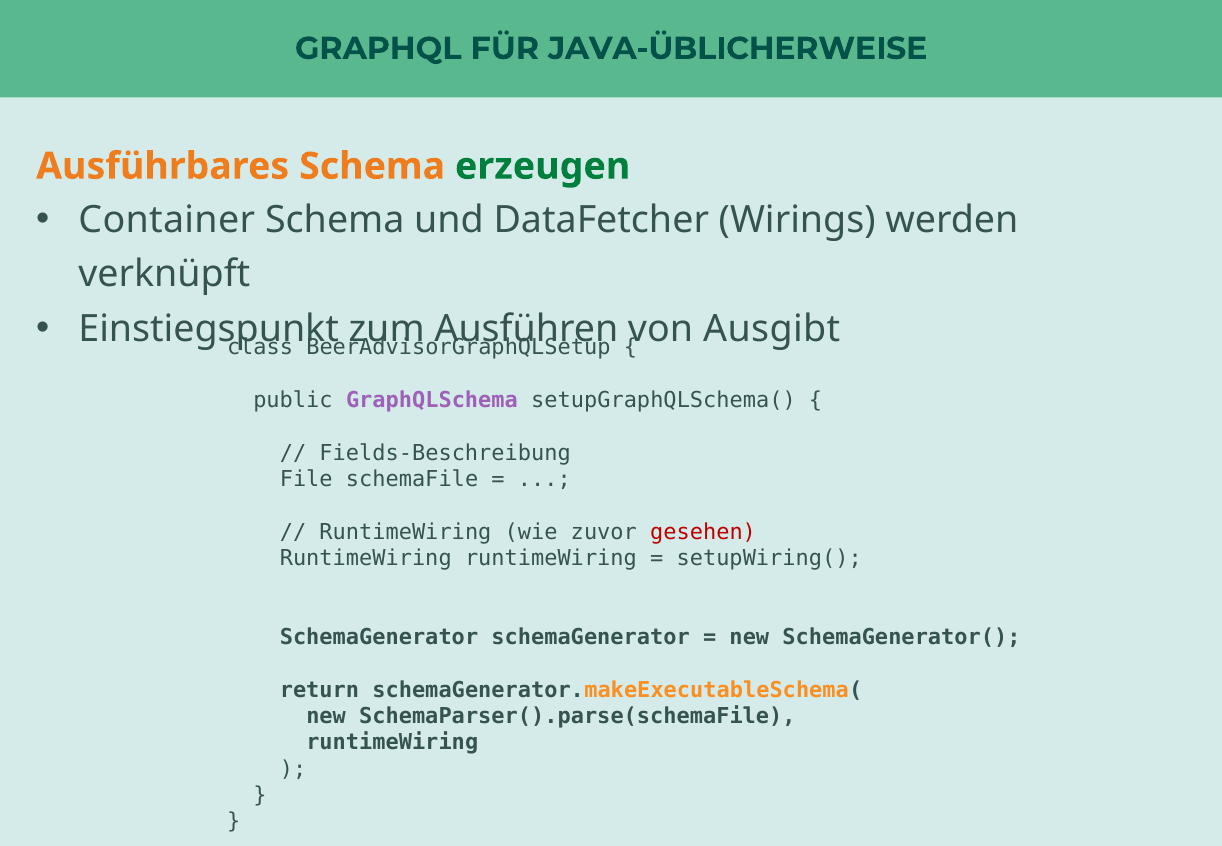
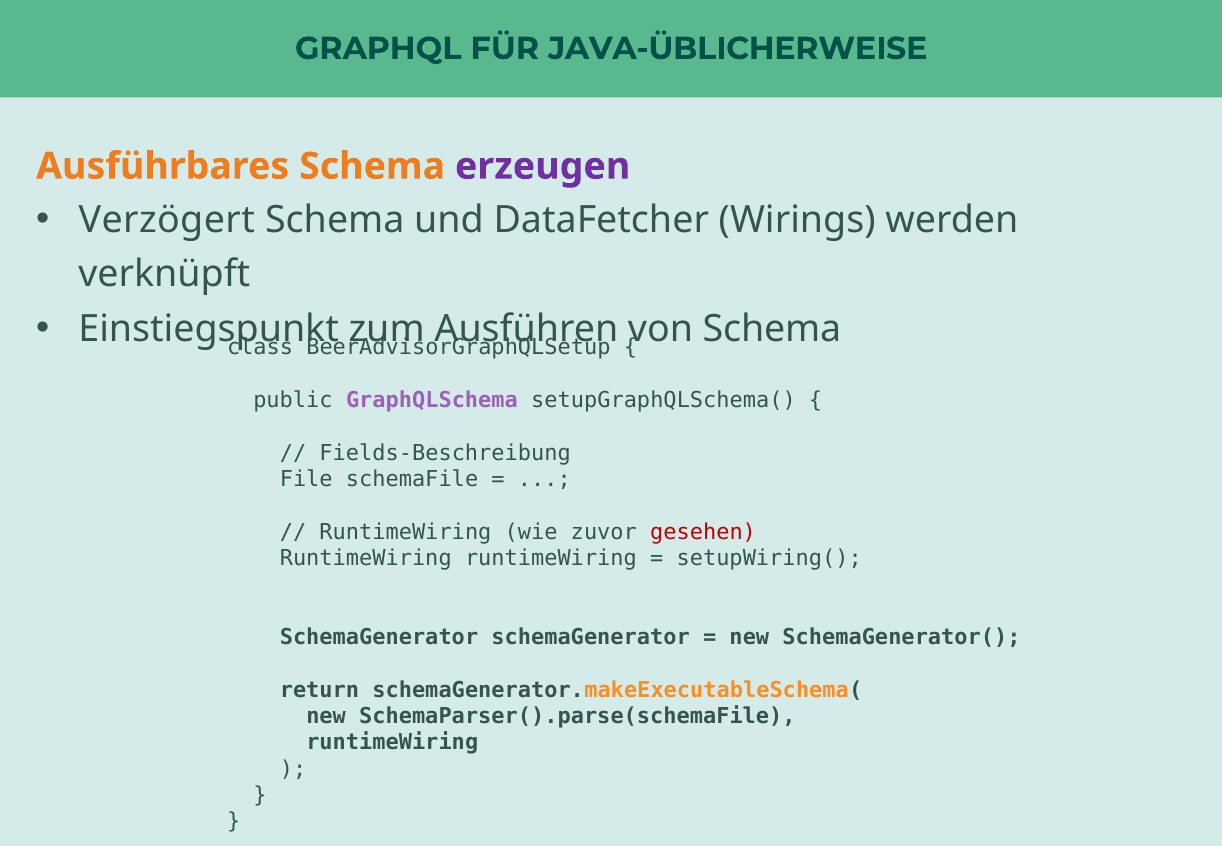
erzeugen colour: green -> purple
Container: Container -> Verzögert
Ausgibt at (772, 329): Ausgibt -> Schema
